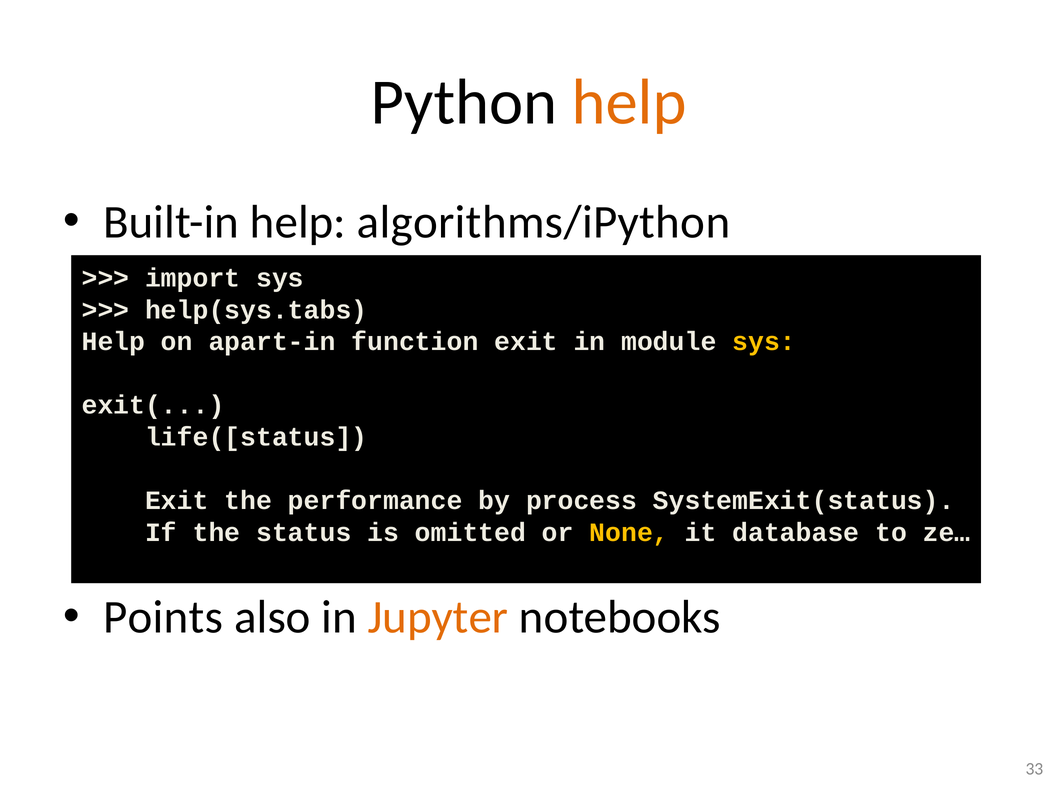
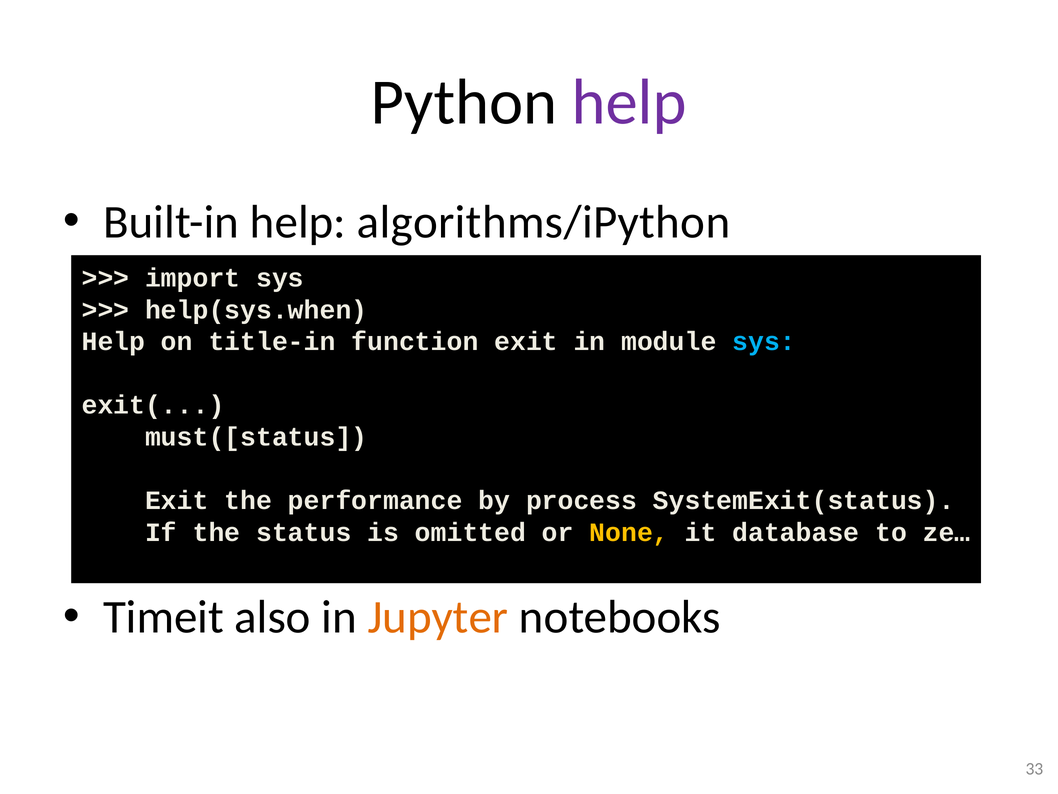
help at (629, 102) colour: orange -> purple
help(sys.tabs: help(sys.tabs -> help(sys.when
apart-in: apart-in -> title-in
sys at (764, 341) colour: yellow -> light blue
life([status: life([status -> must([status
Points: Points -> Timeit
